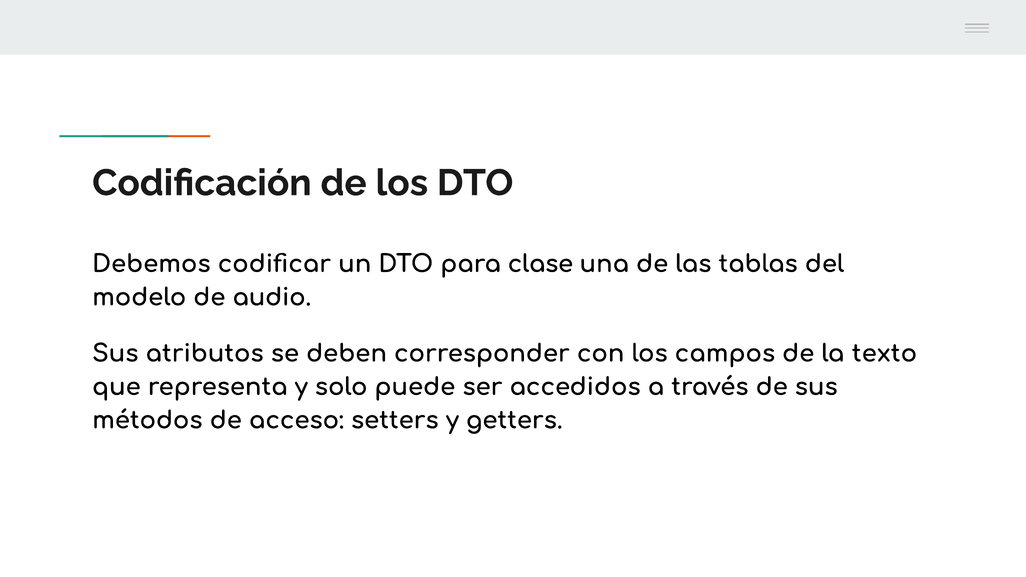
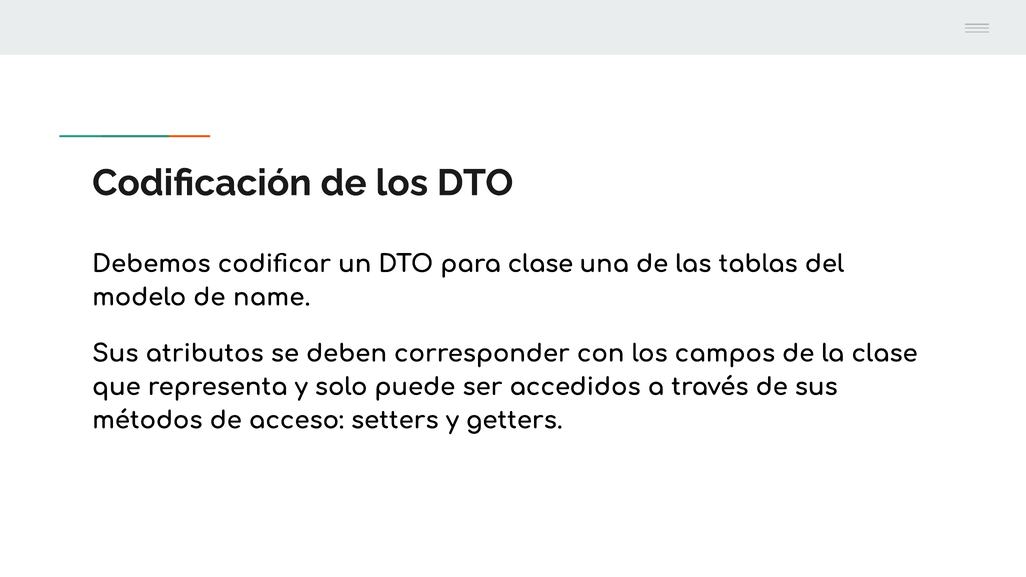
audio: audio -> name
la texto: texto -> clase
